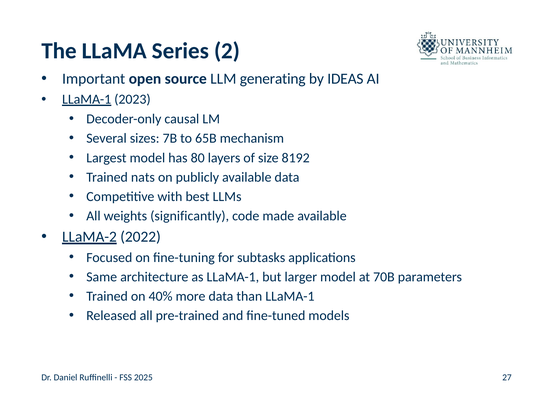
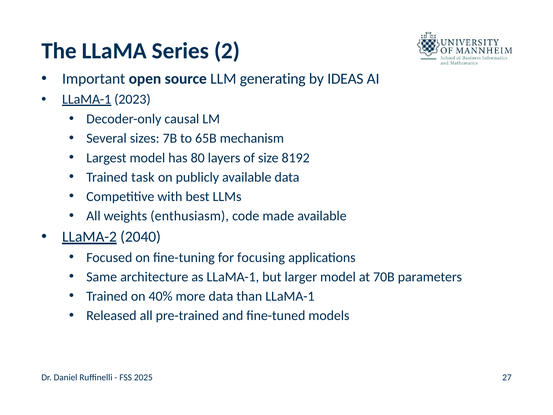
nats: nats -> task
significantly: significantly -> enthusiasm
2022: 2022 -> 2040
subtasks: subtasks -> focusing
